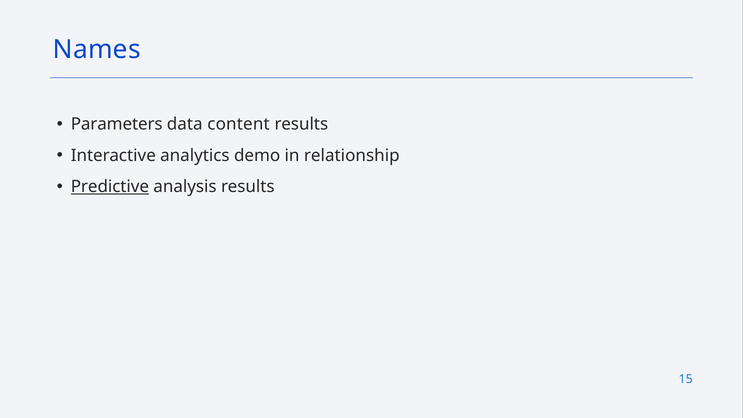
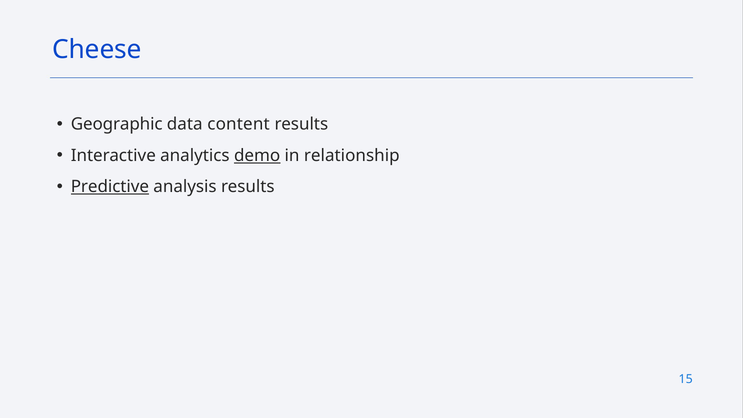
Names: Names -> Cheese
Parameters: Parameters -> Geographic
demo underline: none -> present
